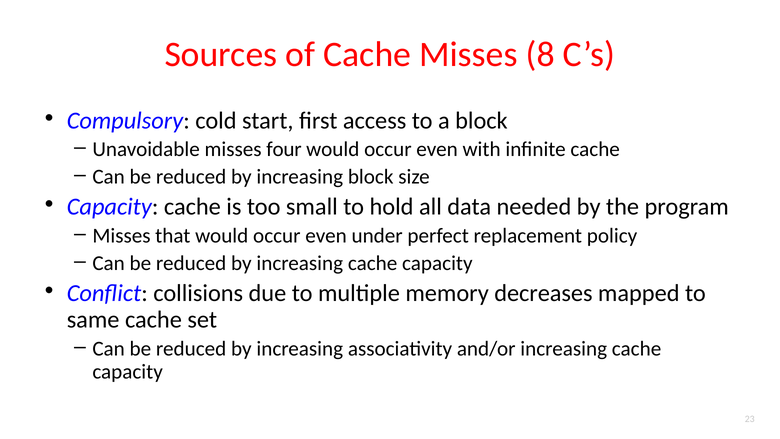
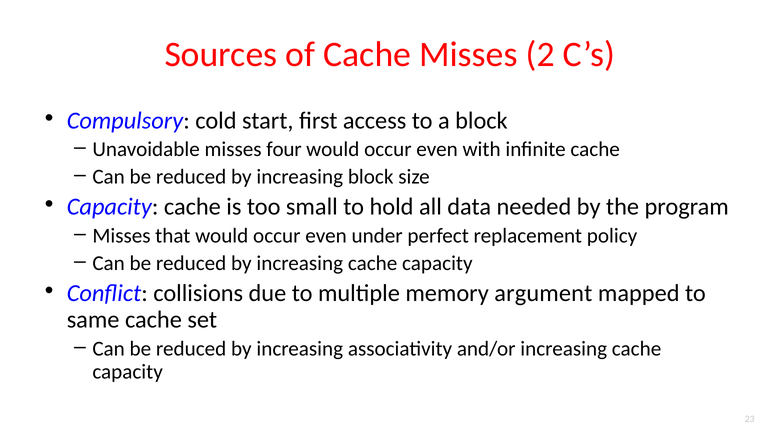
8: 8 -> 2
decreases: decreases -> argument
